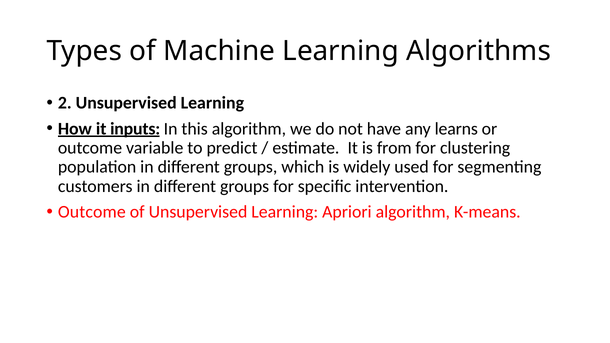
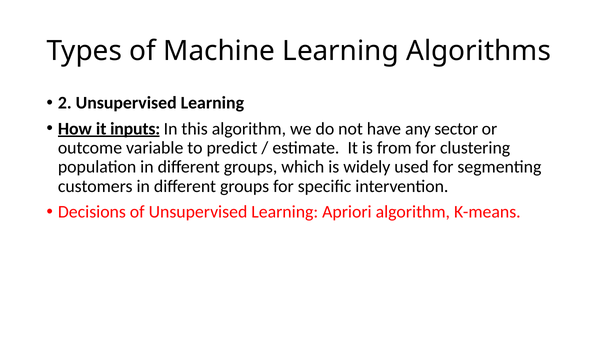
learns: learns -> sector
Outcome at (92, 212): Outcome -> Decisions
